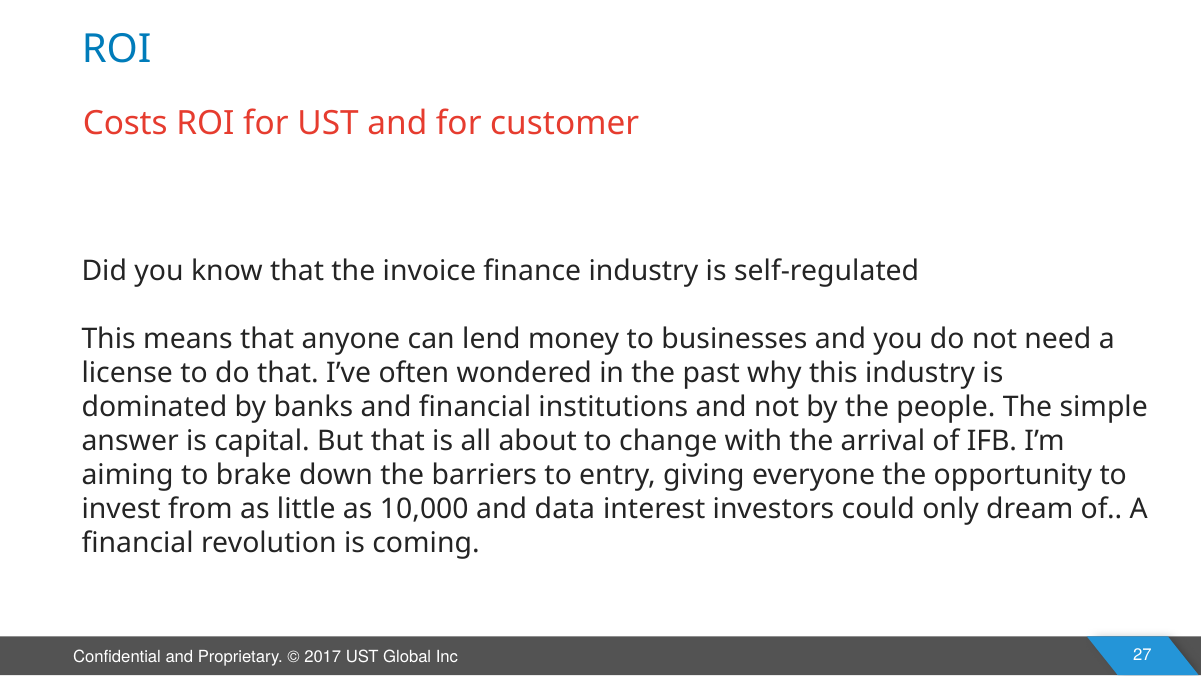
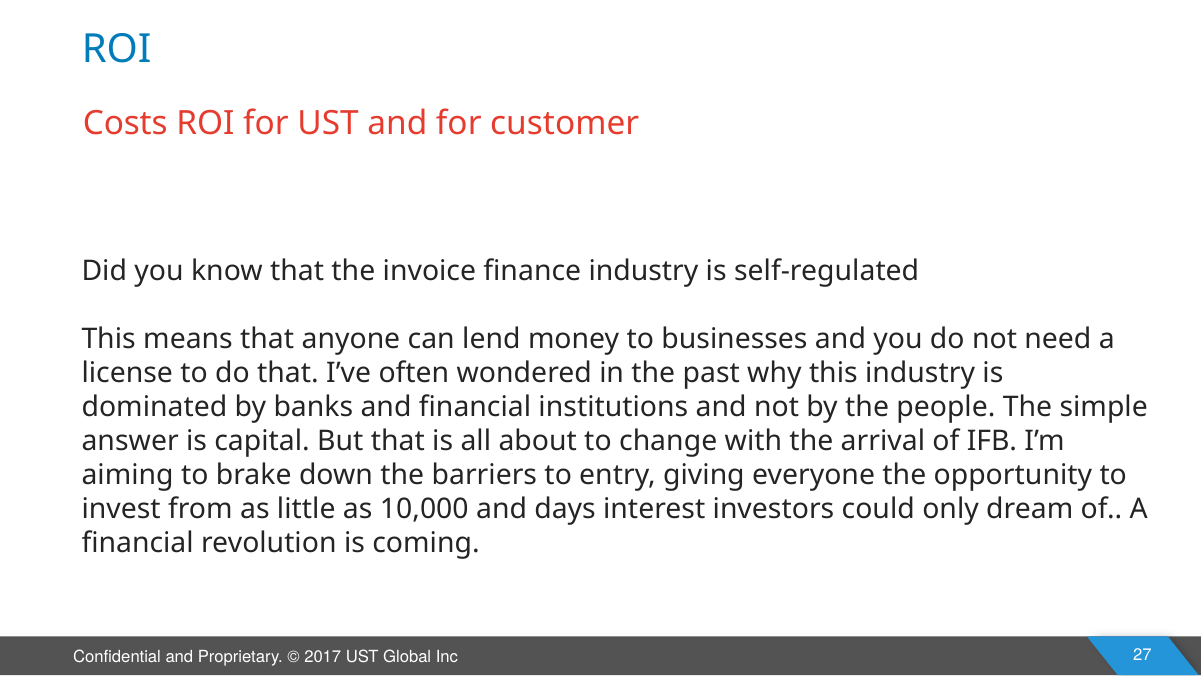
data: data -> days
